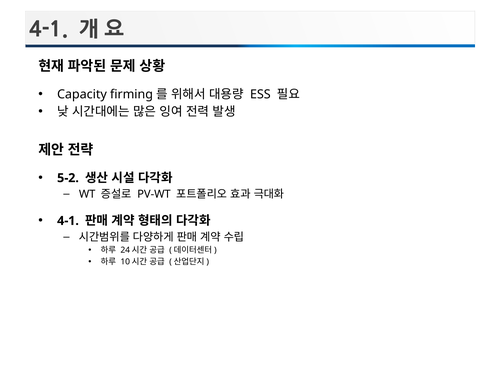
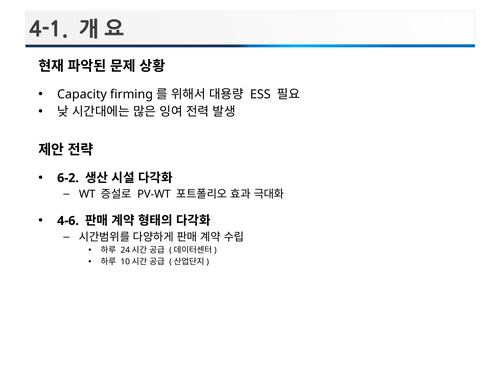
5-2: 5-2 -> 6-2
4-1 at (68, 221): 4-1 -> 4-6
